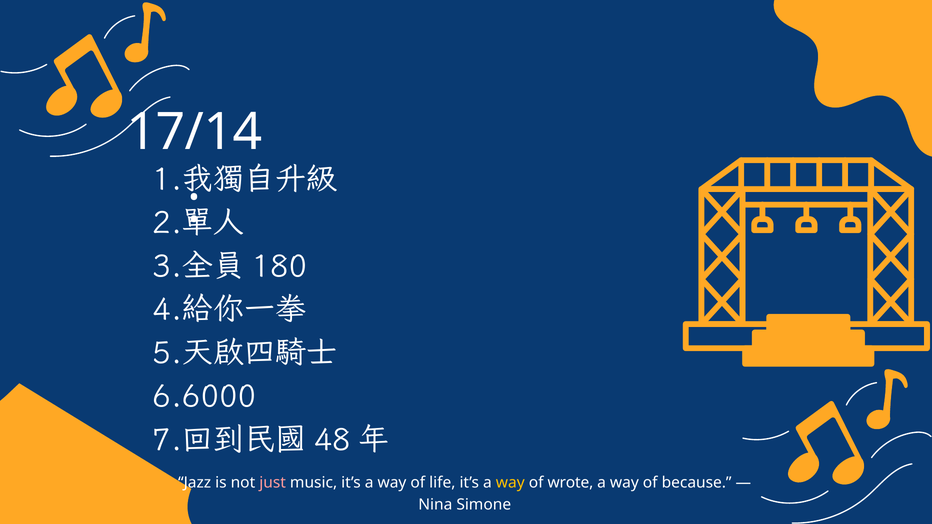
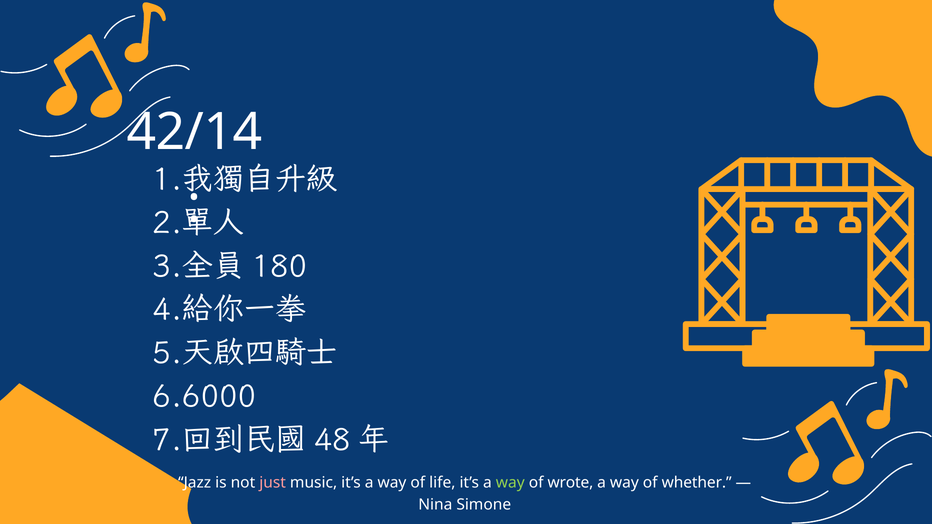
17/14: 17/14 -> 42/14
way at (510, 483) colour: yellow -> light green
because: because -> whether
